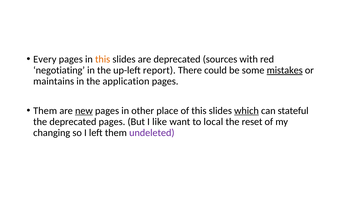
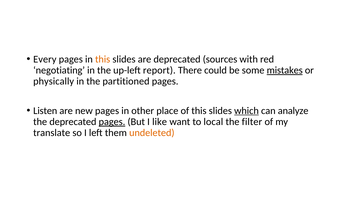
maintains: maintains -> physically
application: application -> partitioned
Them at (45, 111): Them -> Listen
new underline: present -> none
stateful: stateful -> analyze
pages at (112, 122) underline: none -> present
reset: reset -> filter
changing: changing -> translate
undeleted colour: purple -> orange
